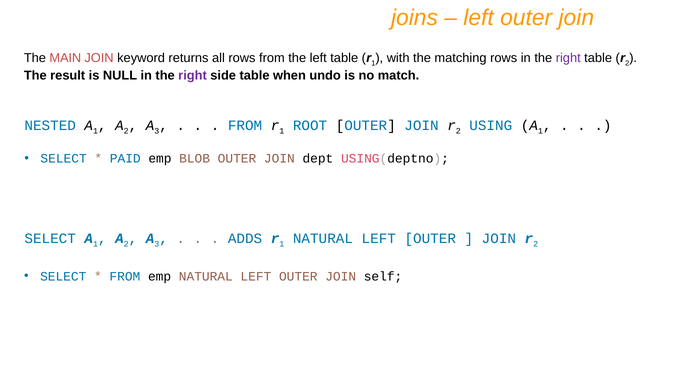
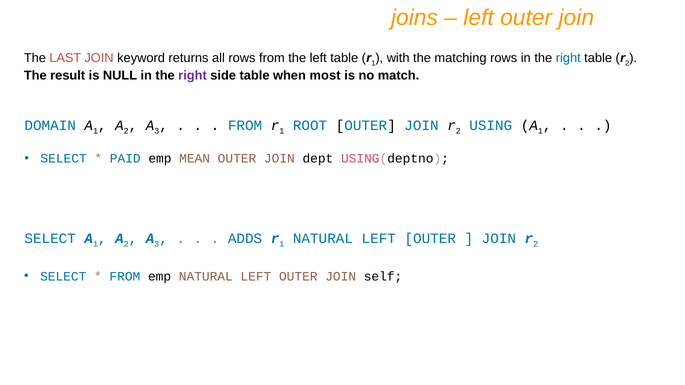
MAIN: MAIN -> LAST
right at (568, 58) colour: purple -> blue
undo: undo -> most
NESTED: NESTED -> DOMAIN
BLOB: BLOB -> MEAN
